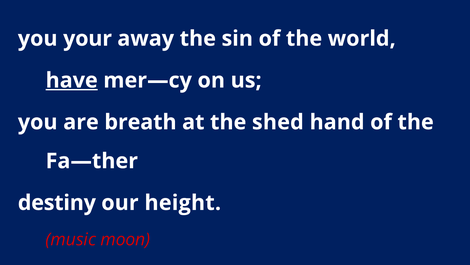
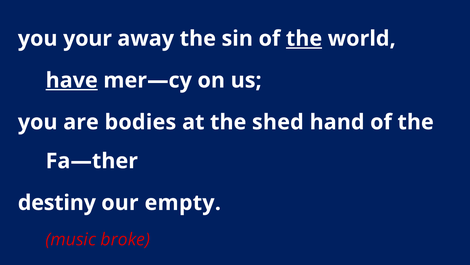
the at (304, 38) underline: none -> present
breath: breath -> bodies
height: height -> empty
moon: moon -> broke
